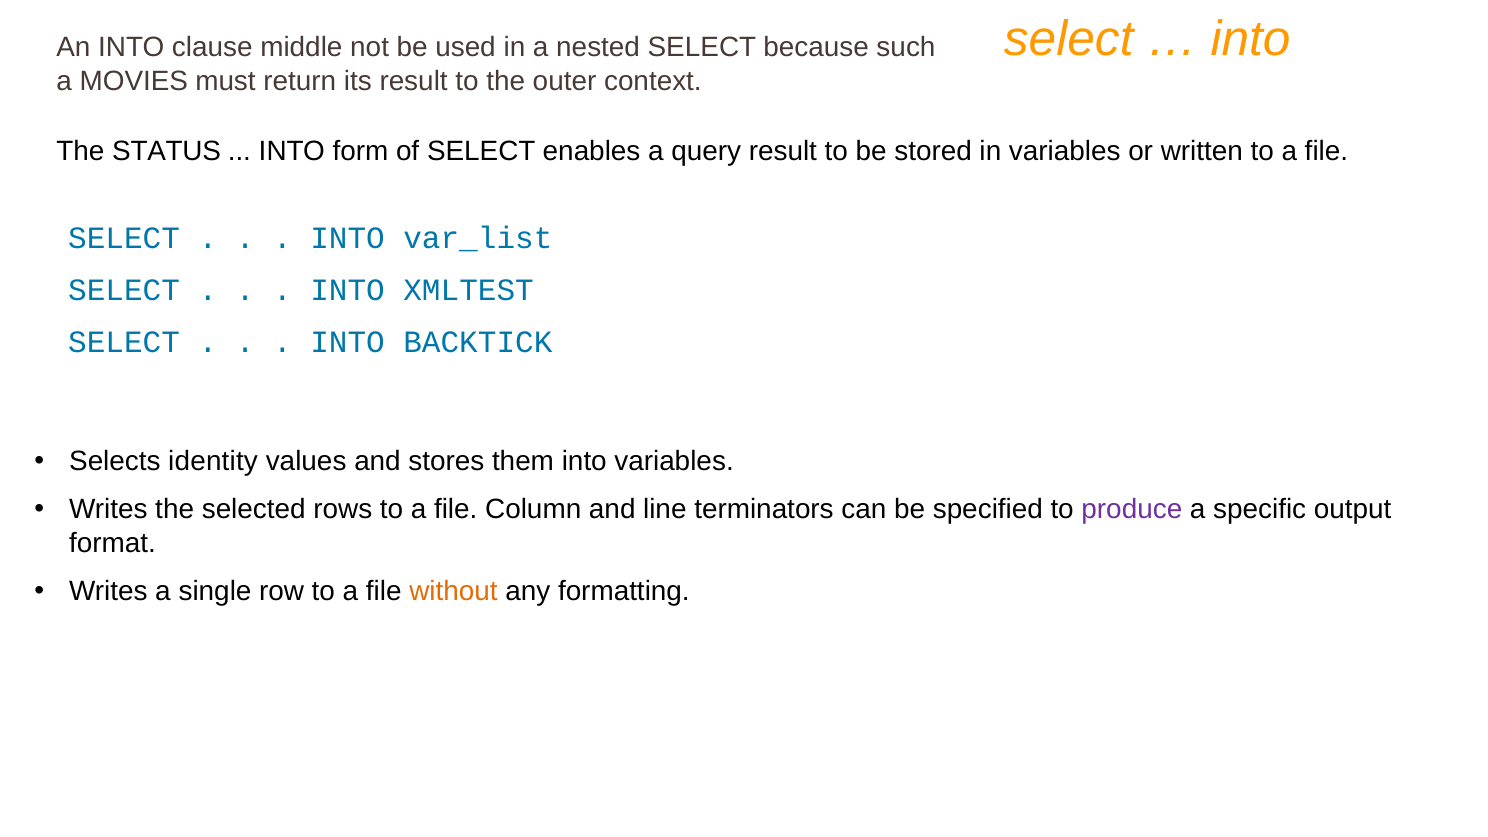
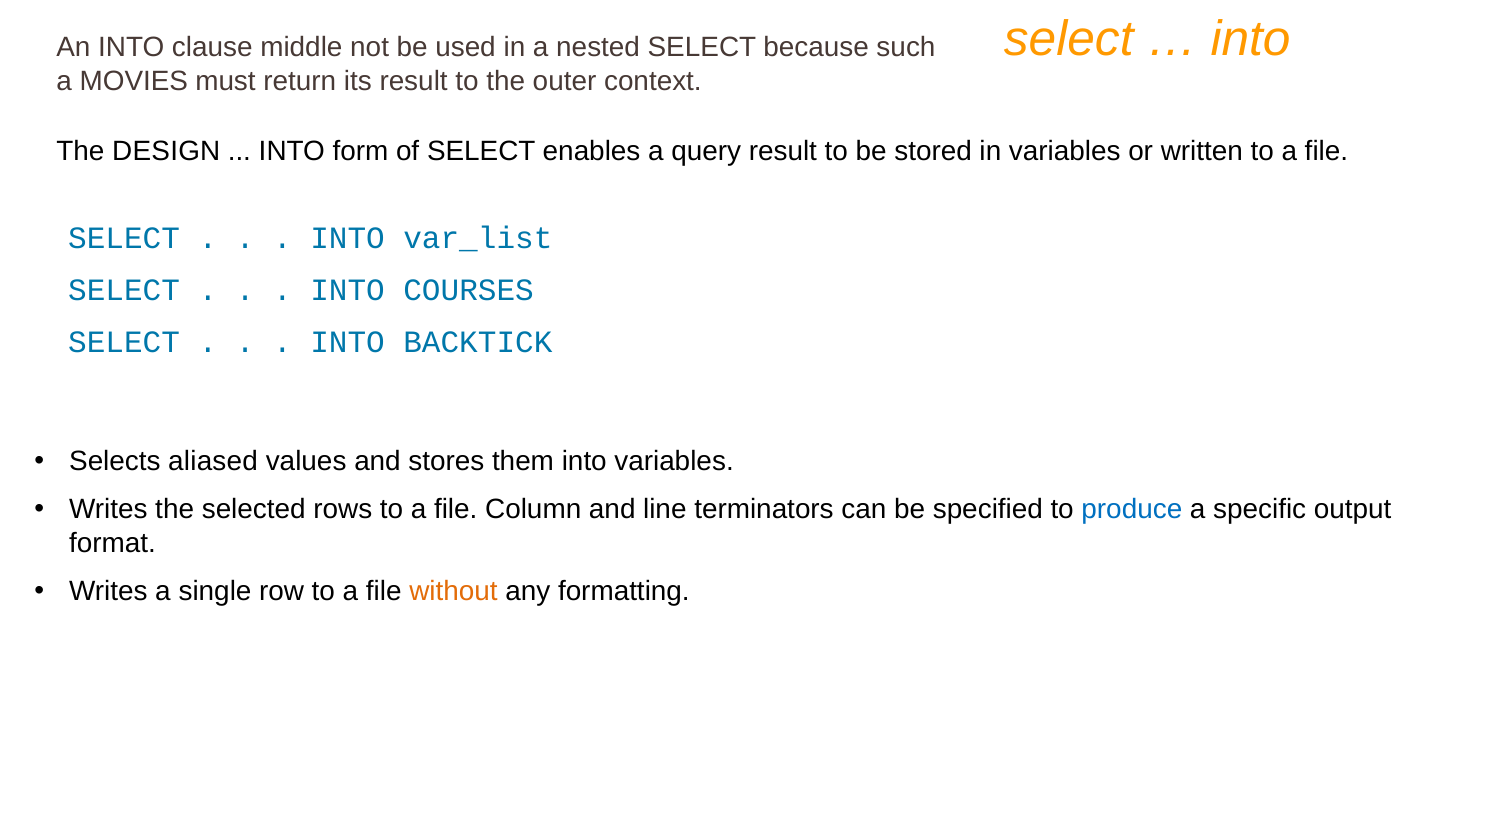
STATUS: STATUS -> DESIGN
XMLTEST: XMLTEST -> COURSES
identity: identity -> aliased
produce colour: purple -> blue
